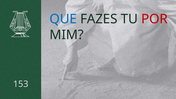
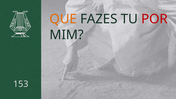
QUE colour: blue -> orange
